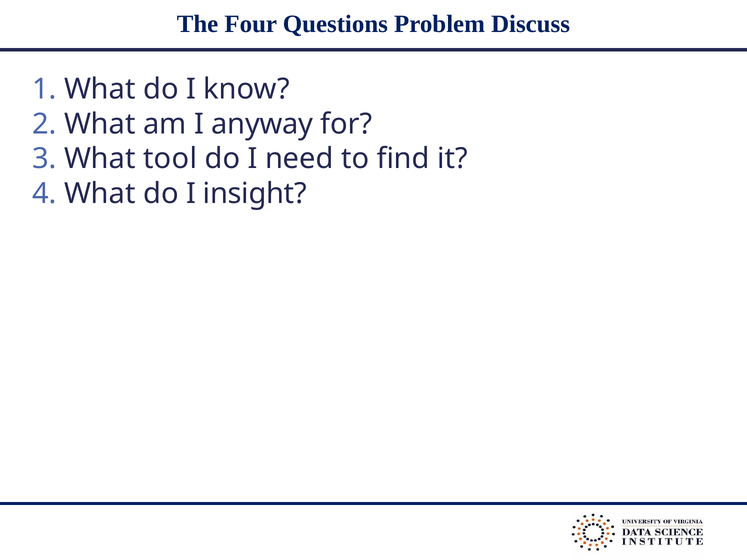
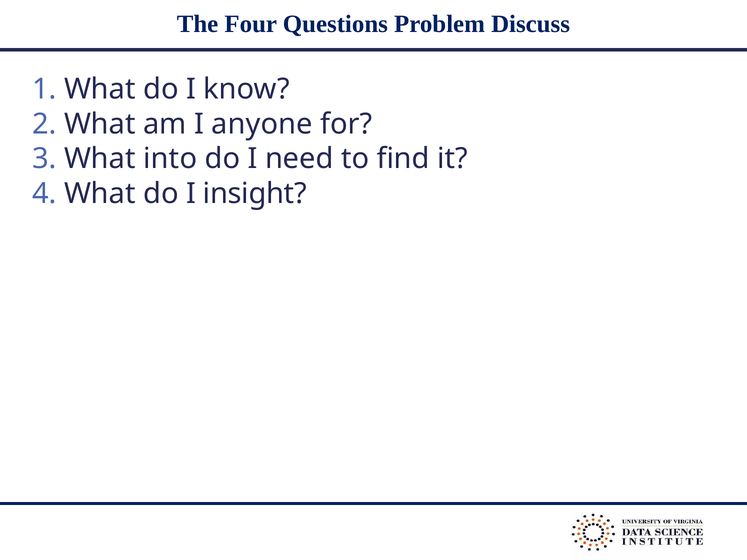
anyway: anyway -> anyone
tool: tool -> into
